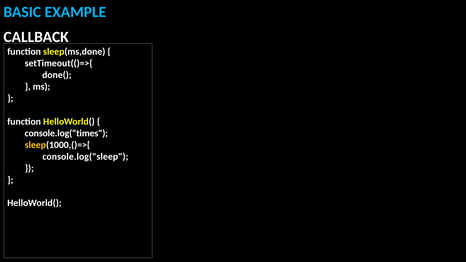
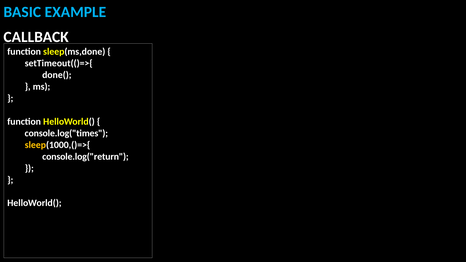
console.log("sleep: console.log("sleep -> console.log("return
